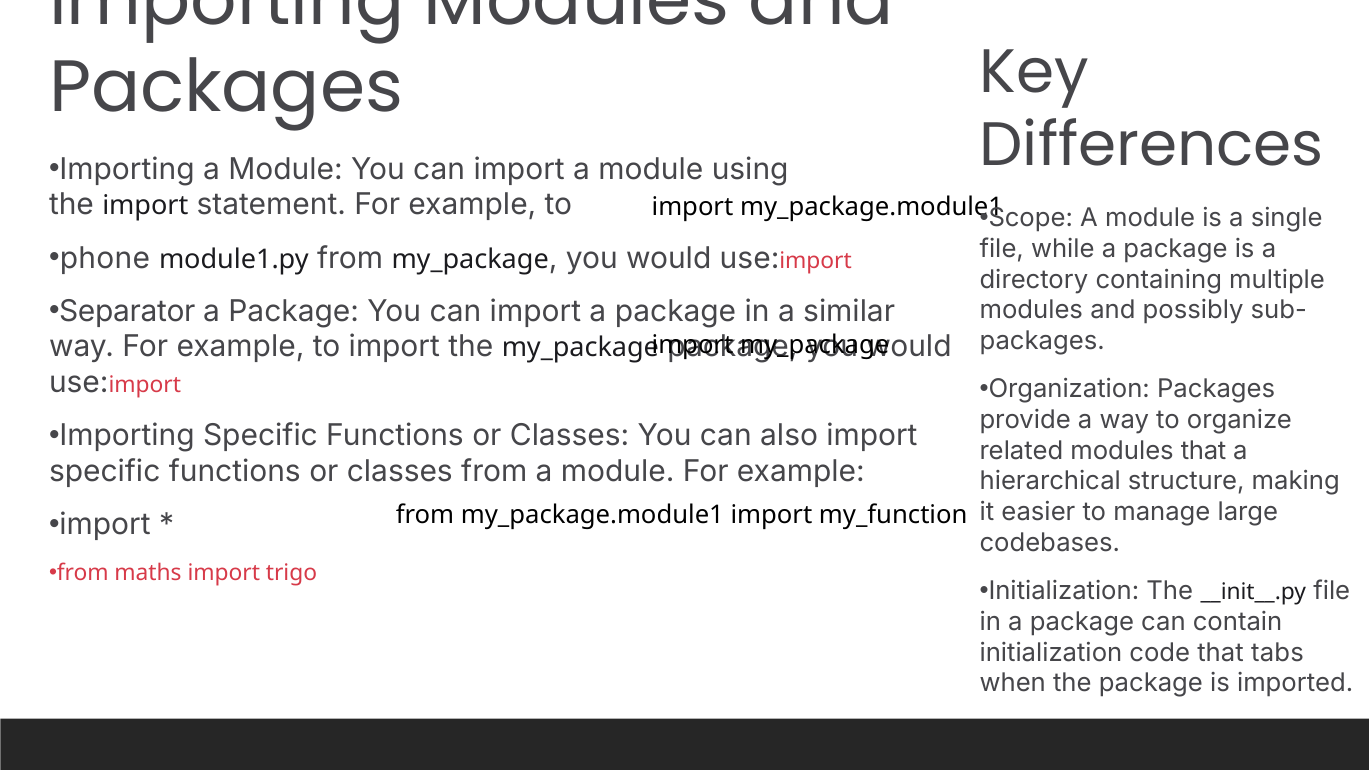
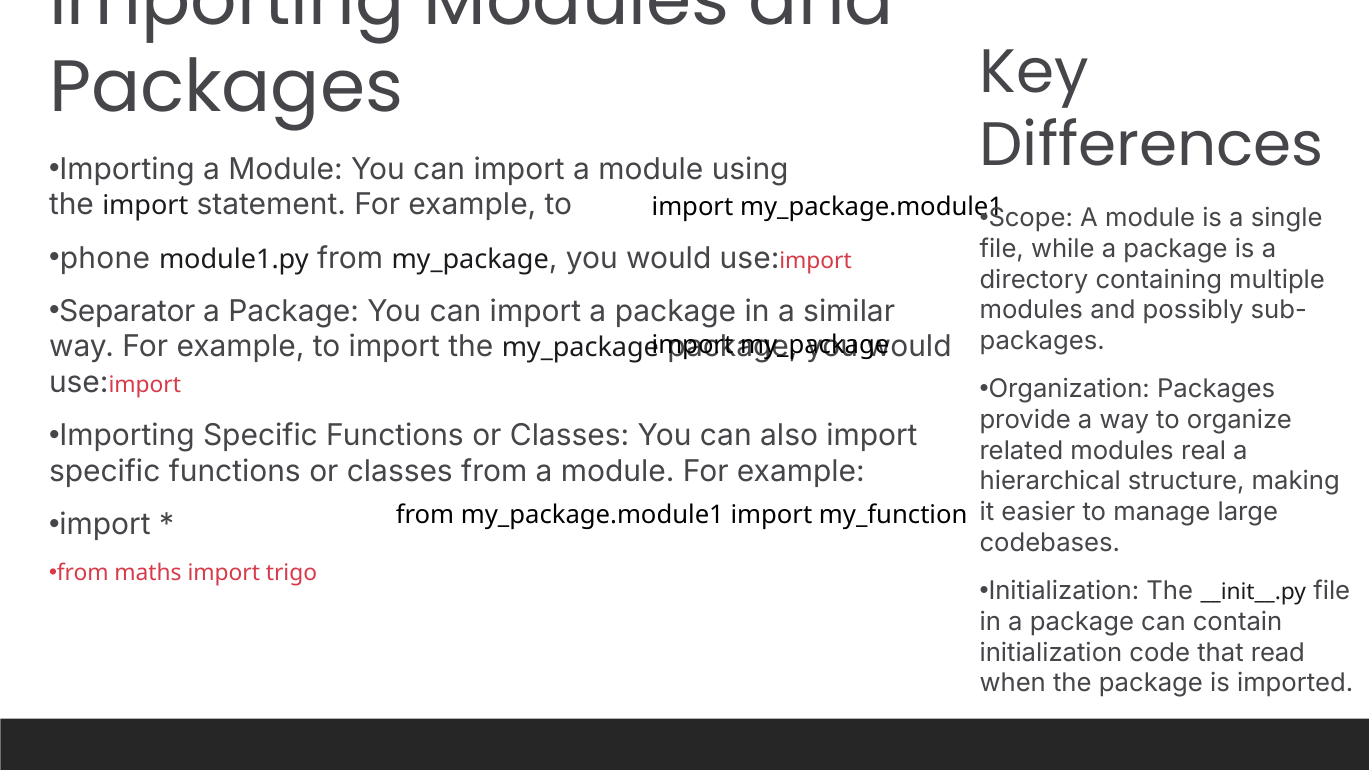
modules that: that -> real
tabs: tabs -> read
